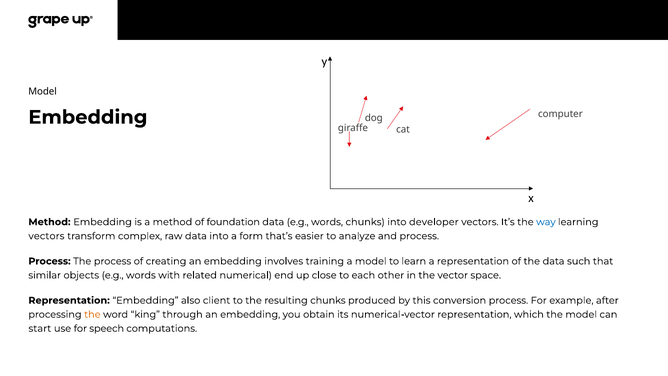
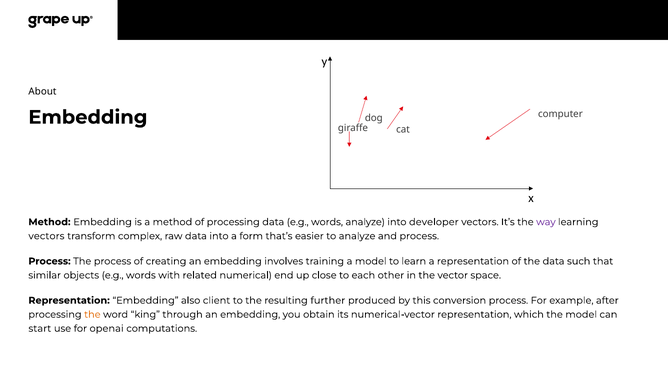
Model at (43, 91): Model -> About
of foundation: foundation -> processing
words chunks: chunks -> analyze
way colour: blue -> purple
resulting chunks: chunks -> further
speech: speech -> openai
